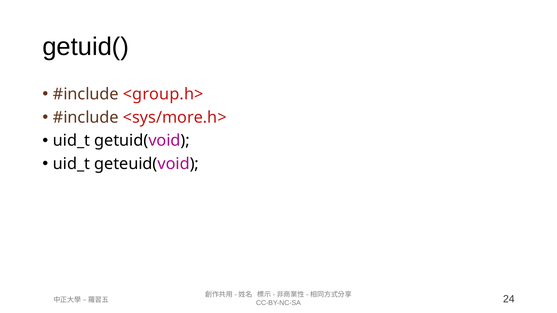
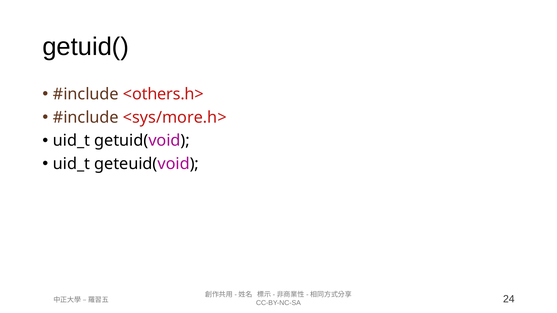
<group.h>: <group.h> -> <others.h>
